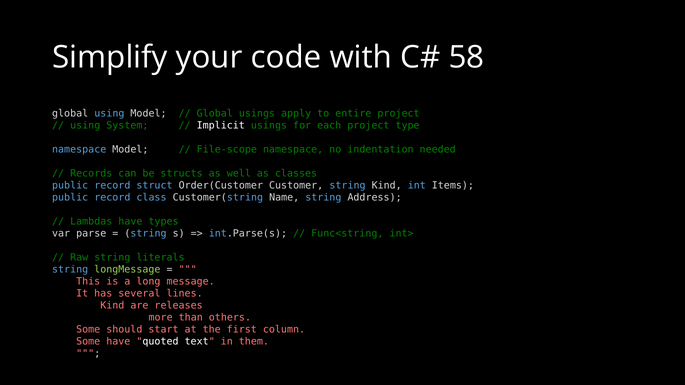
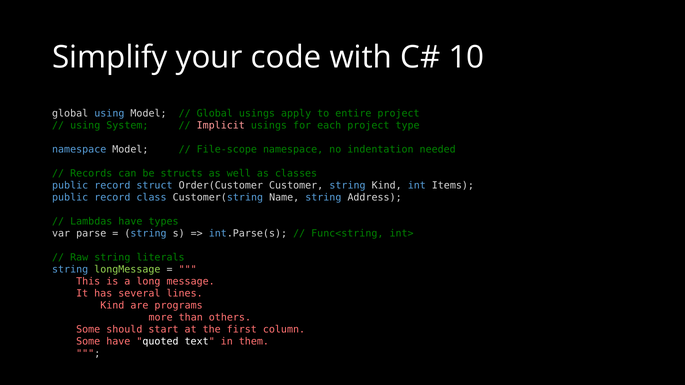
58: 58 -> 10
Implicit colour: white -> pink
releases: releases -> programs
